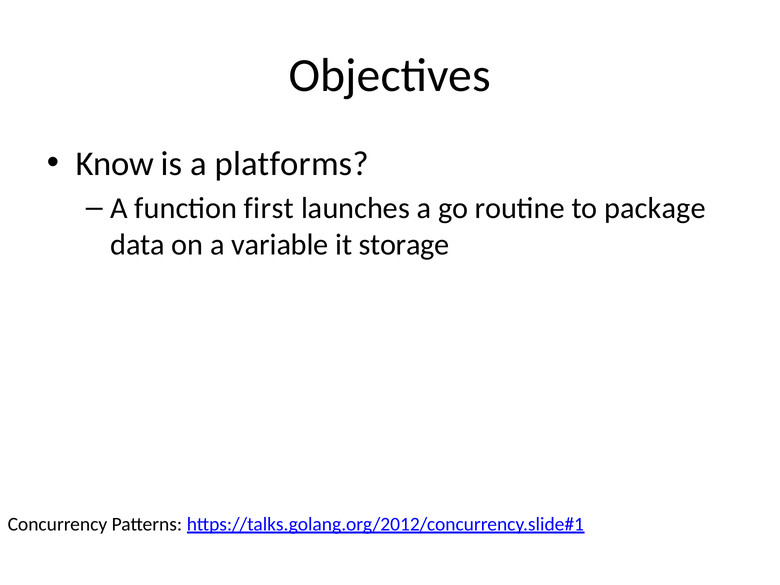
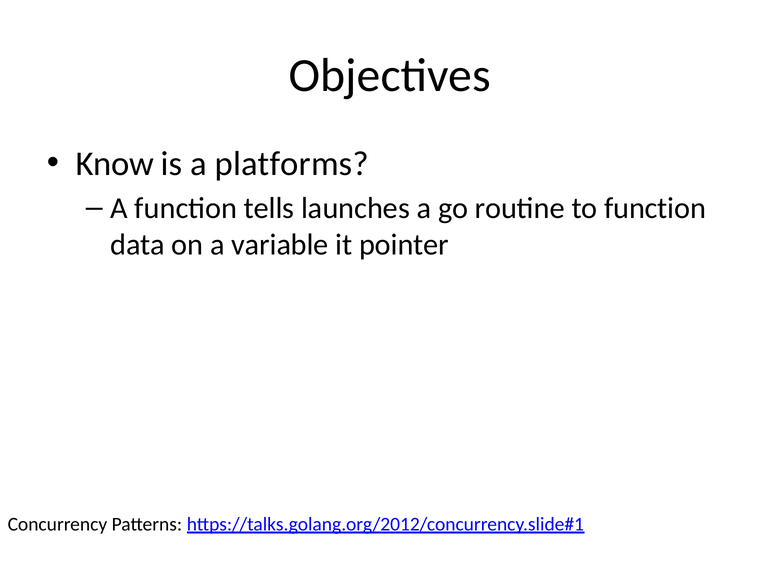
first: first -> tells
to package: package -> function
storage: storage -> pointer
